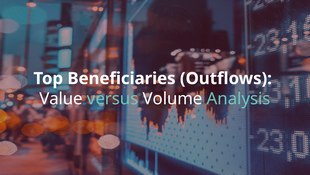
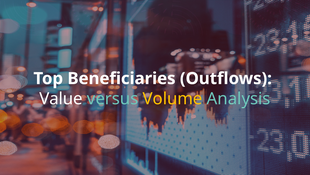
Volume colour: white -> yellow
